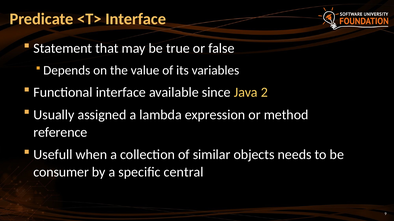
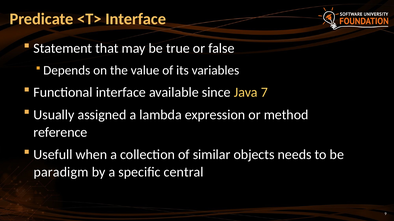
2: 2 -> 7
consumer: consumer -> paradigm
